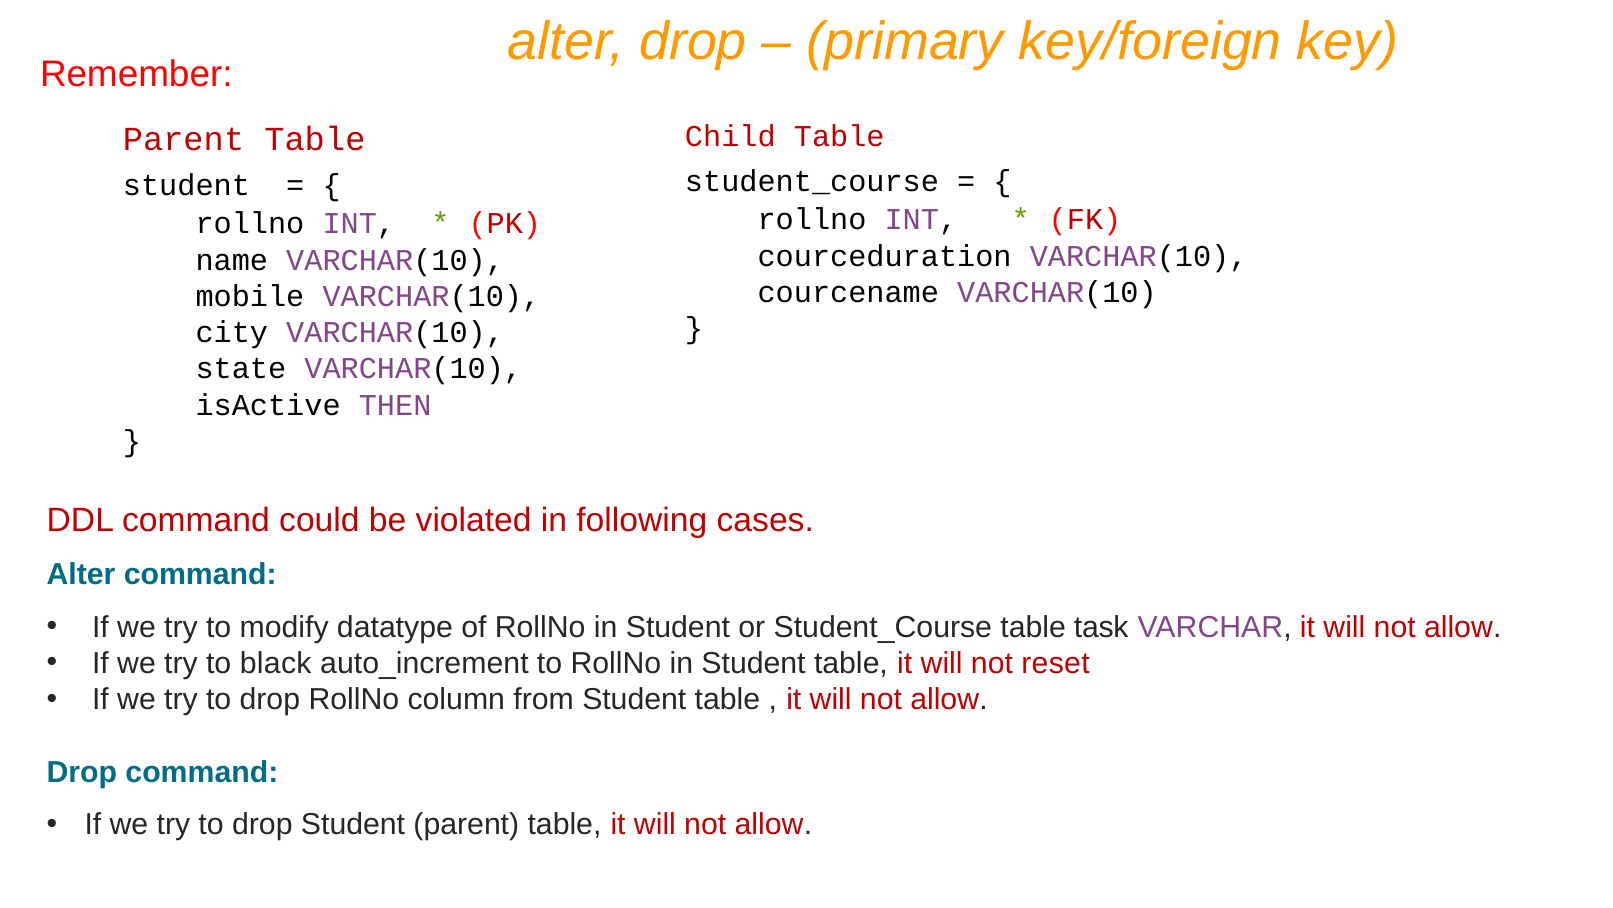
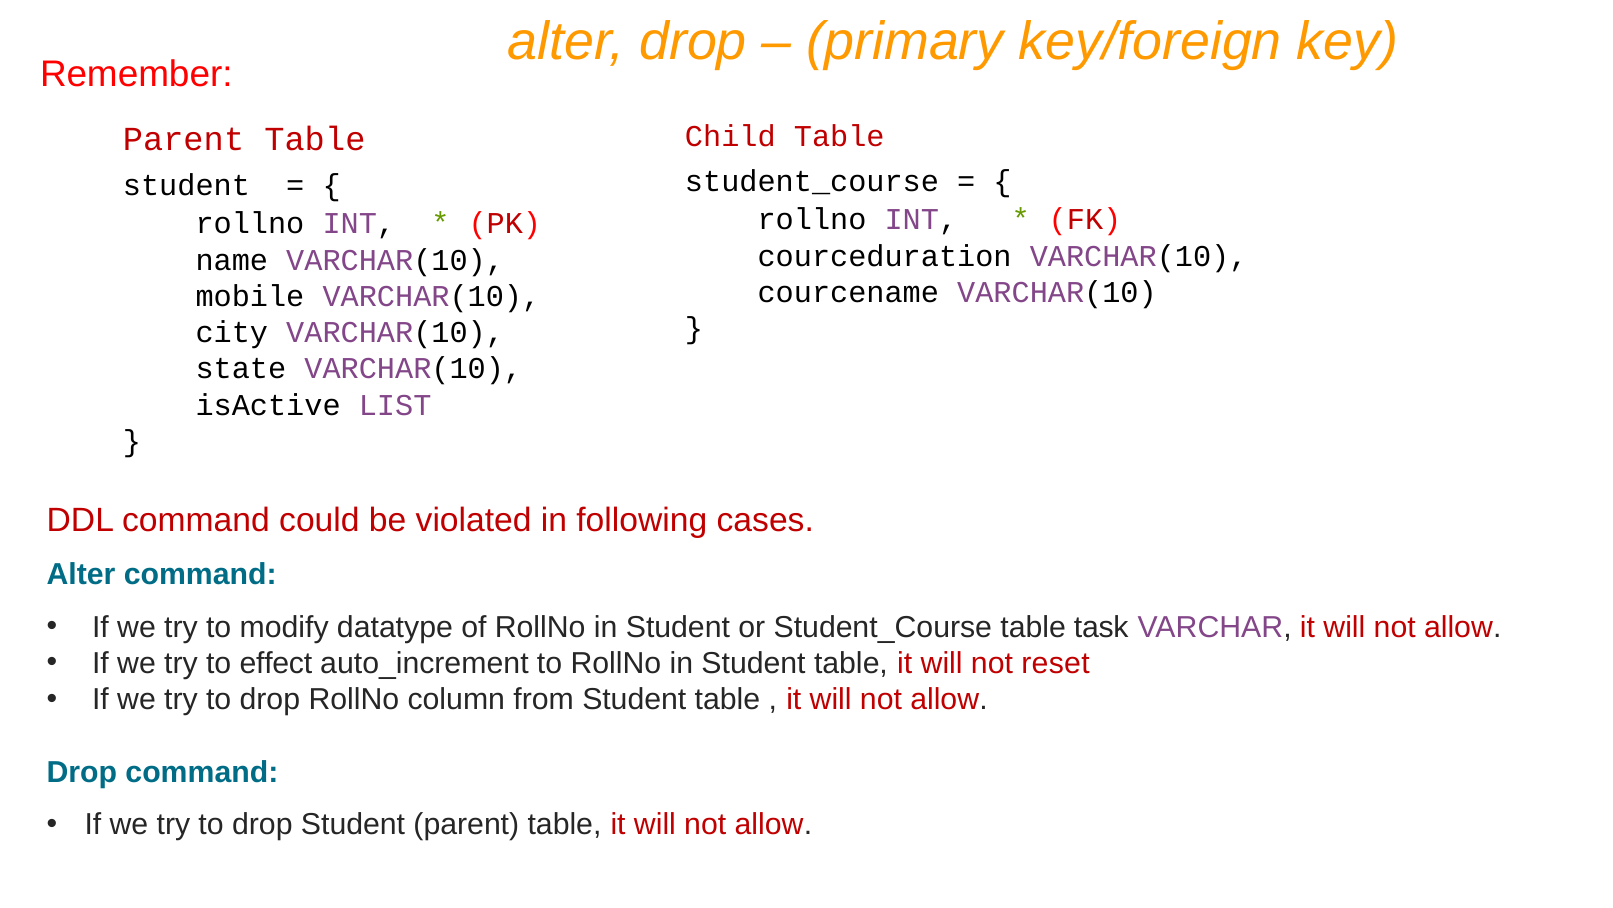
THEN: THEN -> LIST
black: black -> effect
